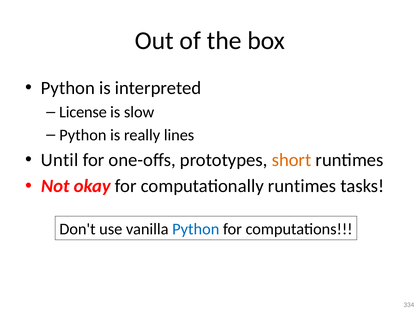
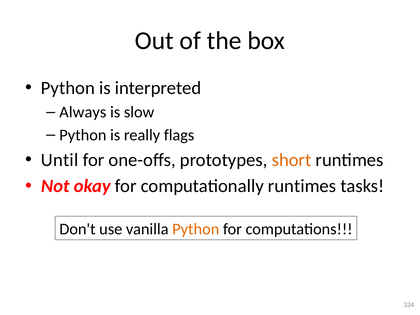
License: License -> Always
lines: lines -> flags
Python at (196, 229) colour: blue -> orange
